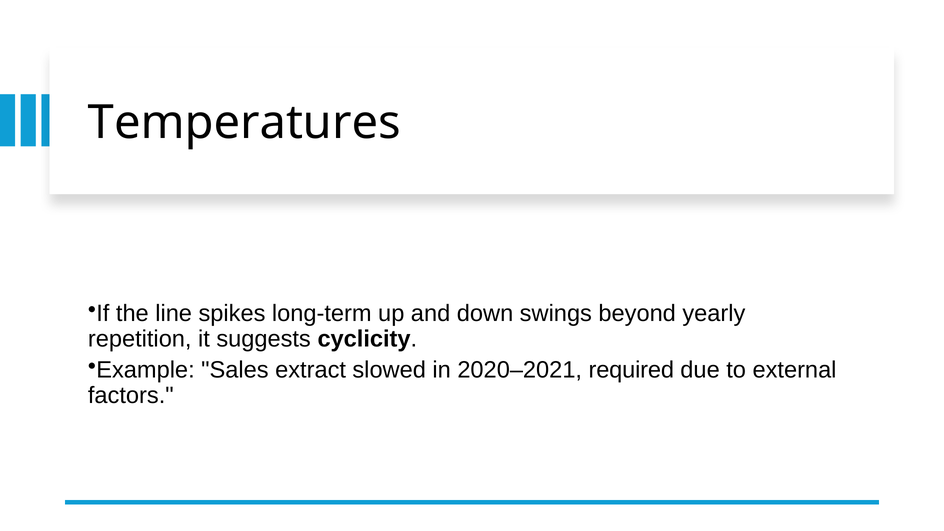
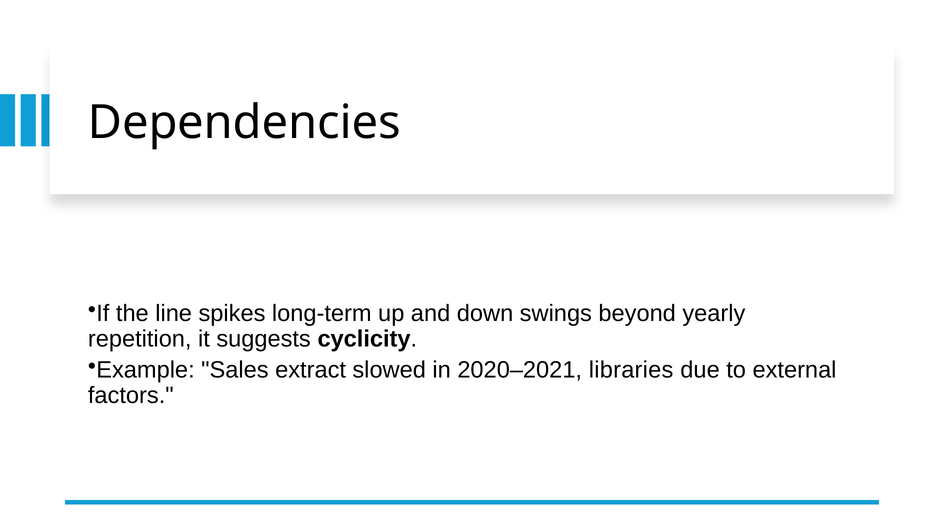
Temperatures: Temperatures -> Dependencies
required: required -> libraries
